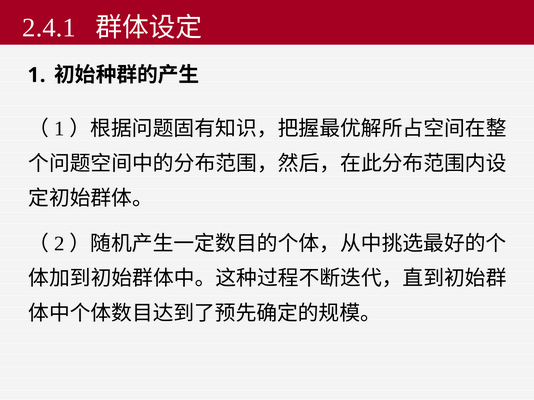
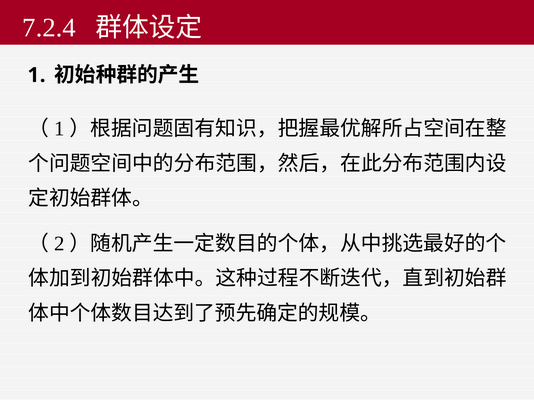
2.4.1: 2.4.1 -> 7.2.4
